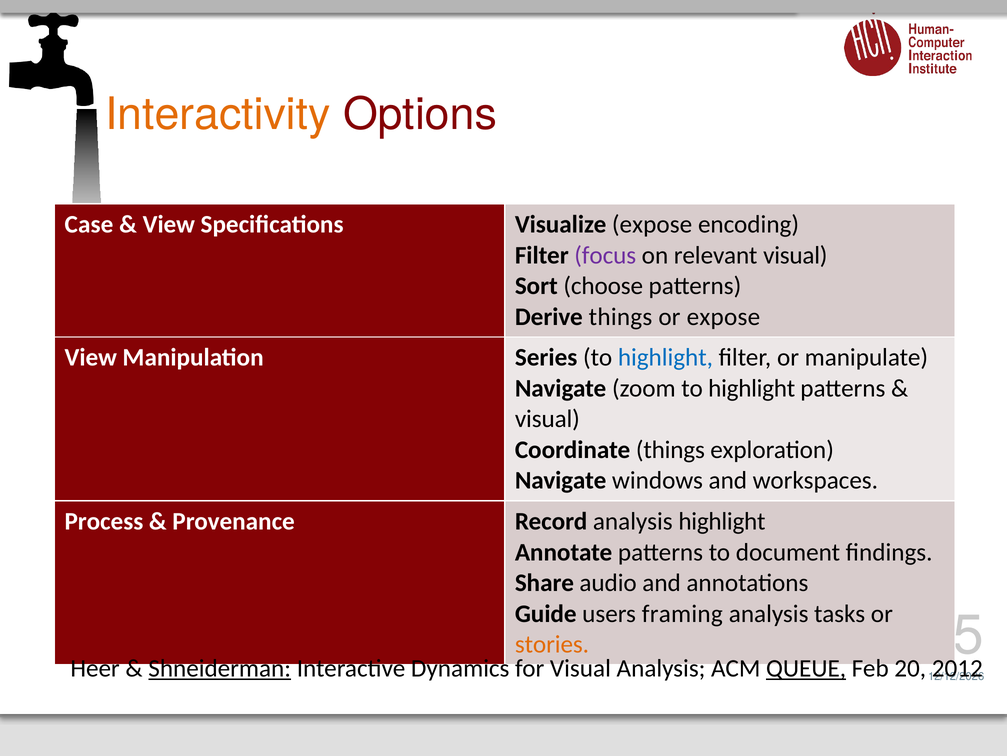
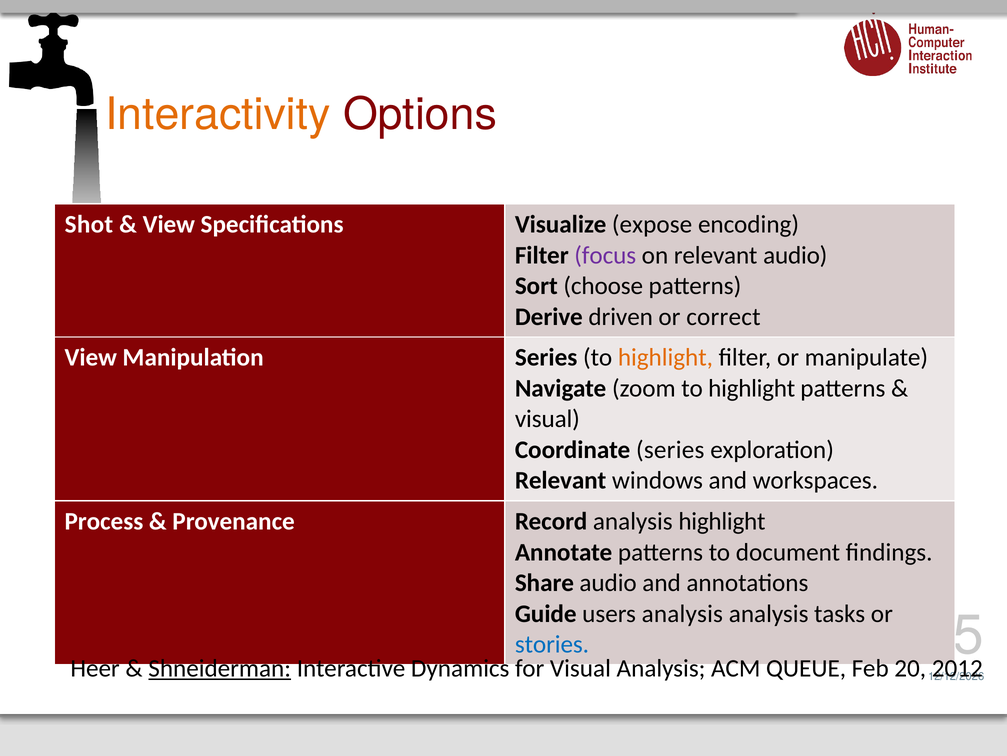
Case: Case -> Shot
relevant visual: visual -> audio
Derive things: things -> driven
or expose: expose -> correct
highlight at (665, 357) colour: blue -> orange
Coordinate things: things -> series
Navigate at (561, 480): Navigate -> Relevant
users framing: framing -> analysis
stories colour: orange -> blue
QUEUE underline: present -> none
